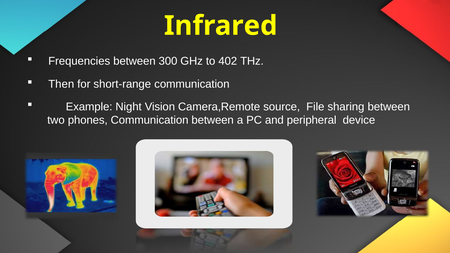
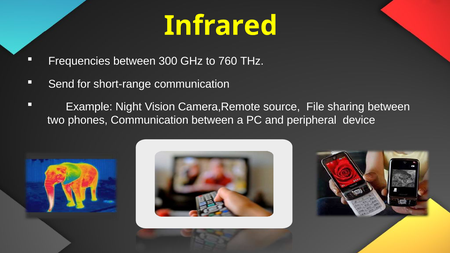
402: 402 -> 760
Then: Then -> Send
